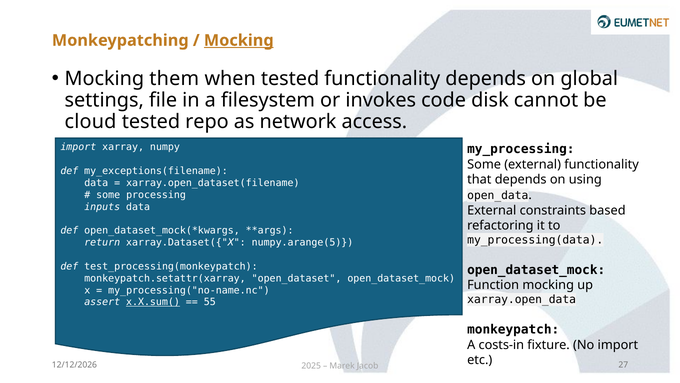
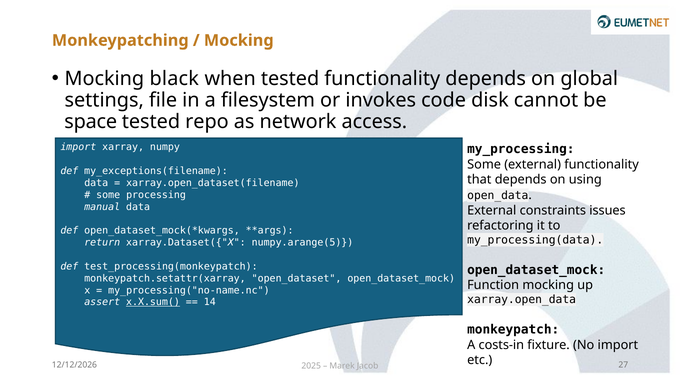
Mocking at (239, 40) underline: present -> none
them: them -> black
cloud: cloud -> space
inputs: inputs -> manual
based: based -> issues
55: 55 -> 14
